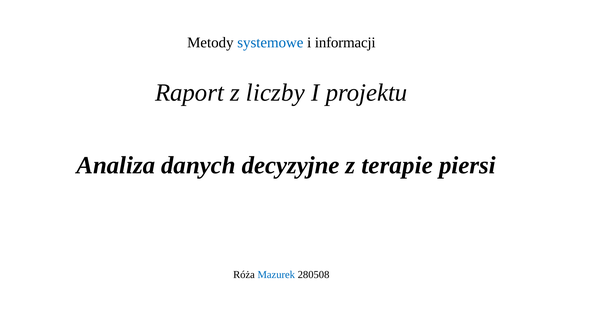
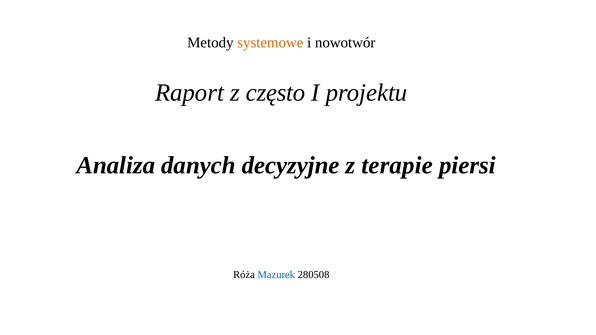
systemowe colour: blue -> orange
informacji: informacji -> nowotwór
liczby: liczby -> często
